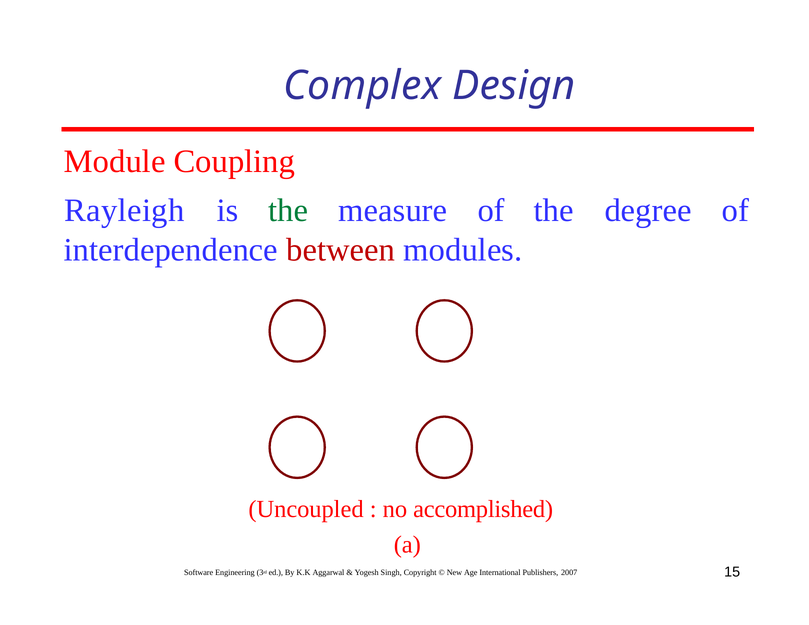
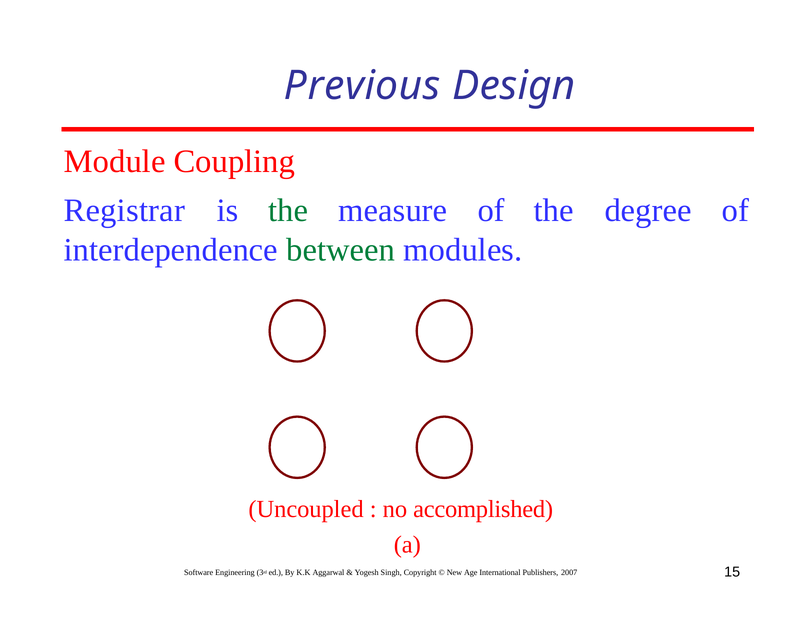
Complex: Complex -> Previous
Rayleigh: Rayleigh -> Registrar
between colour: red -> green
